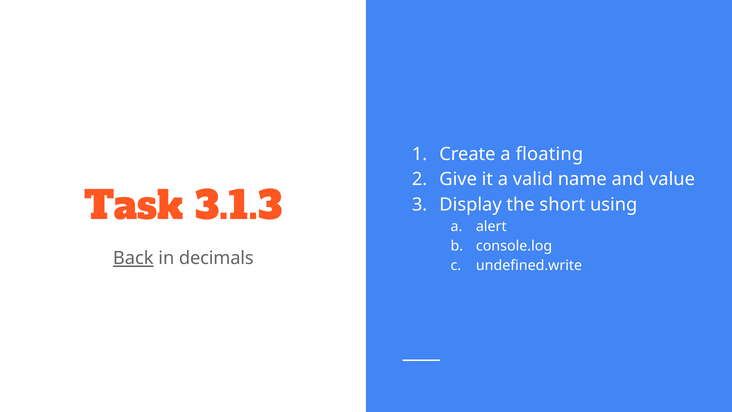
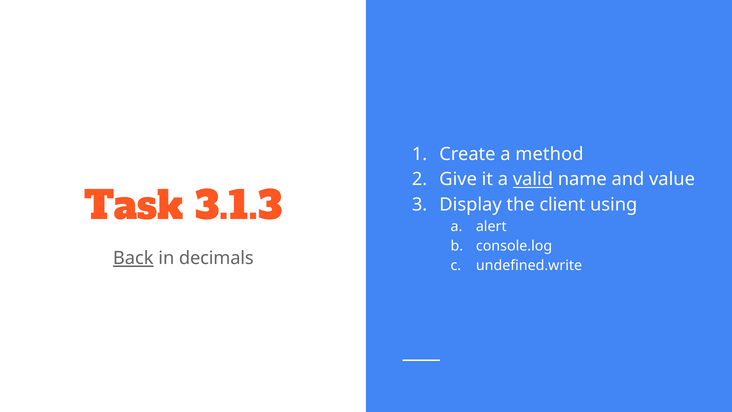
floating: floating -> method
valid underline: none -> present
short: short -> client
